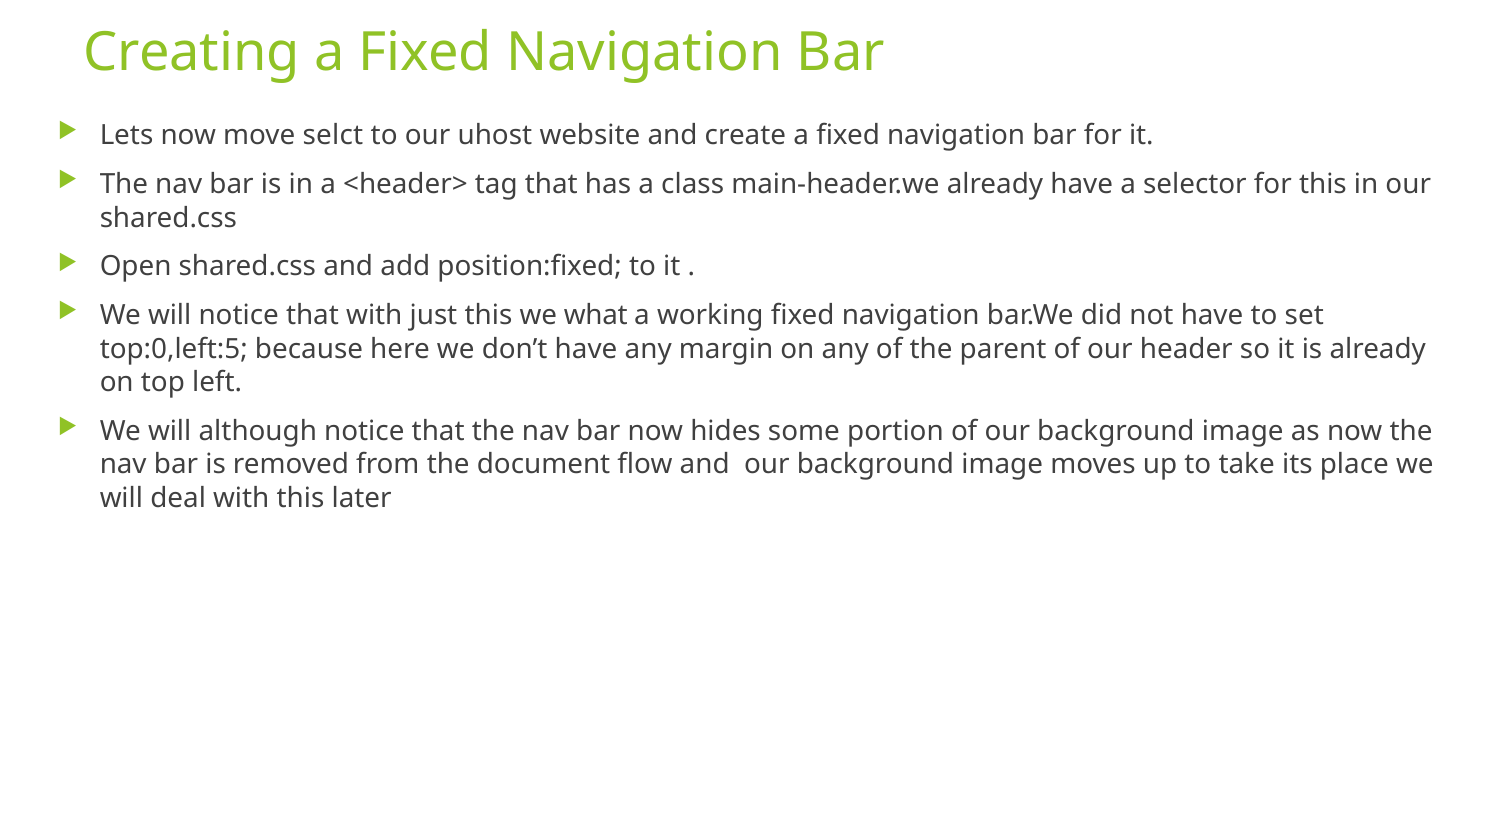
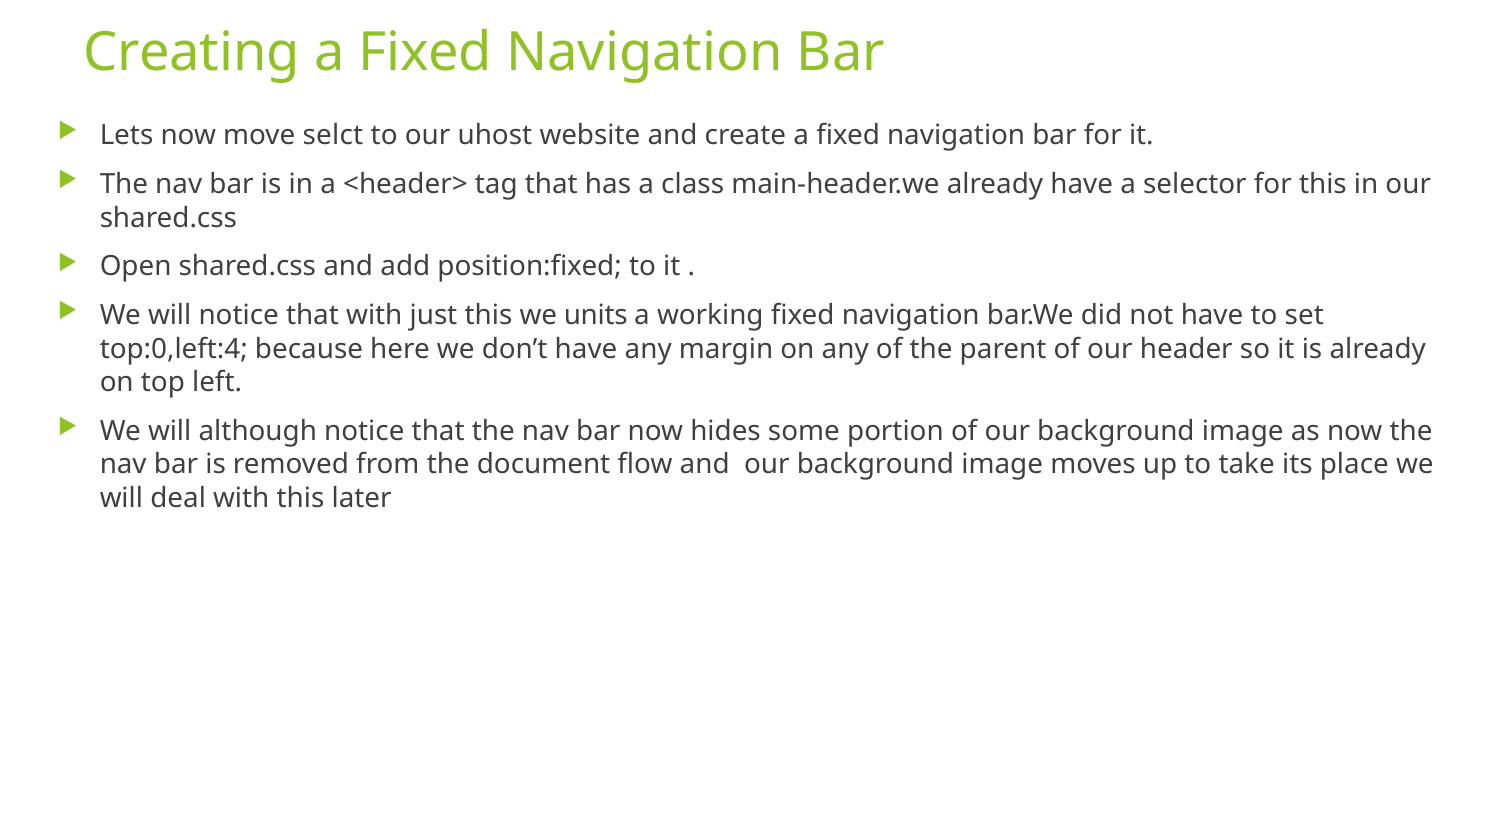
what: what -> units
top:0,left:5: top:0,left:5 -> top:0,left:4
